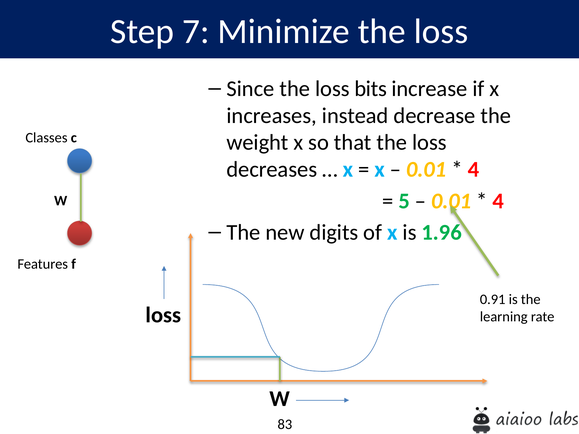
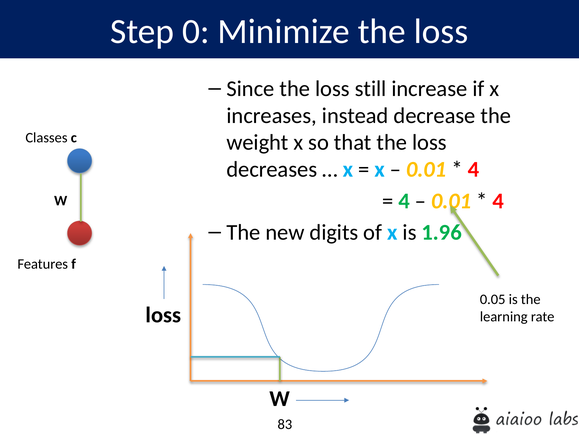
7: 7 -> 0
bits: bits -> still
5 at (404, 201): 5 -> 4
0.91: 0.91 -> 0.05
